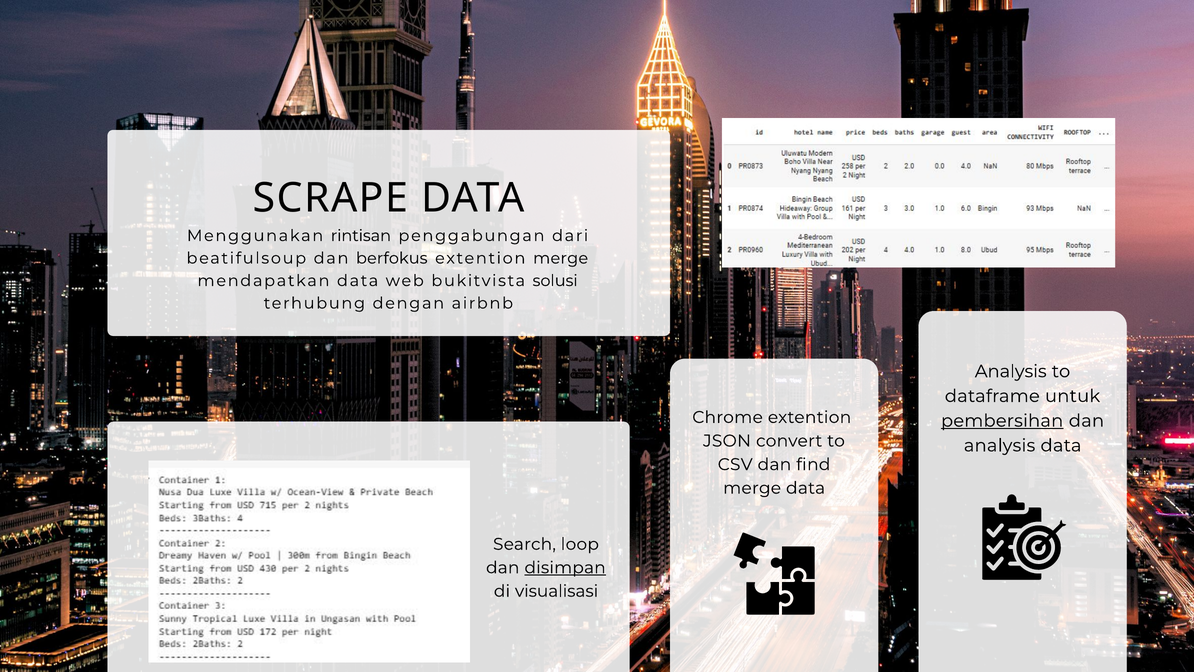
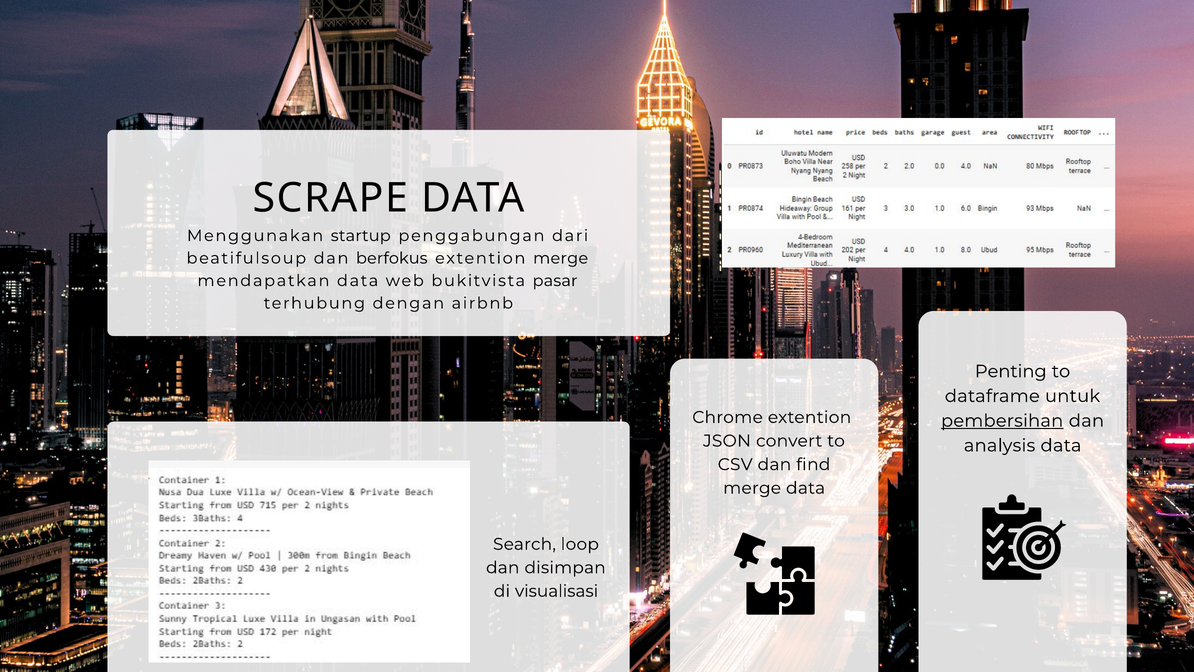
rintisan: rintisan -> startup
solusi: solusi -> pasar
Analysis at (1011, 371): Analysis -> Penting
disimpan underline: present -> none
